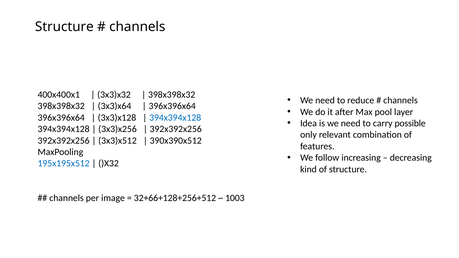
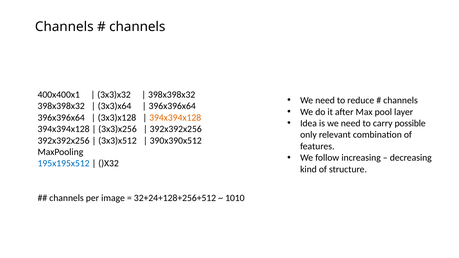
Structure at (64, 27): Structure -> Channels
394x394x128 at (175, 118) colour: blue -> orange
32+66+128+256+512: 32+66+128+256+512 -> 32+24+128+256+512
1003: 1003 -> 1010
